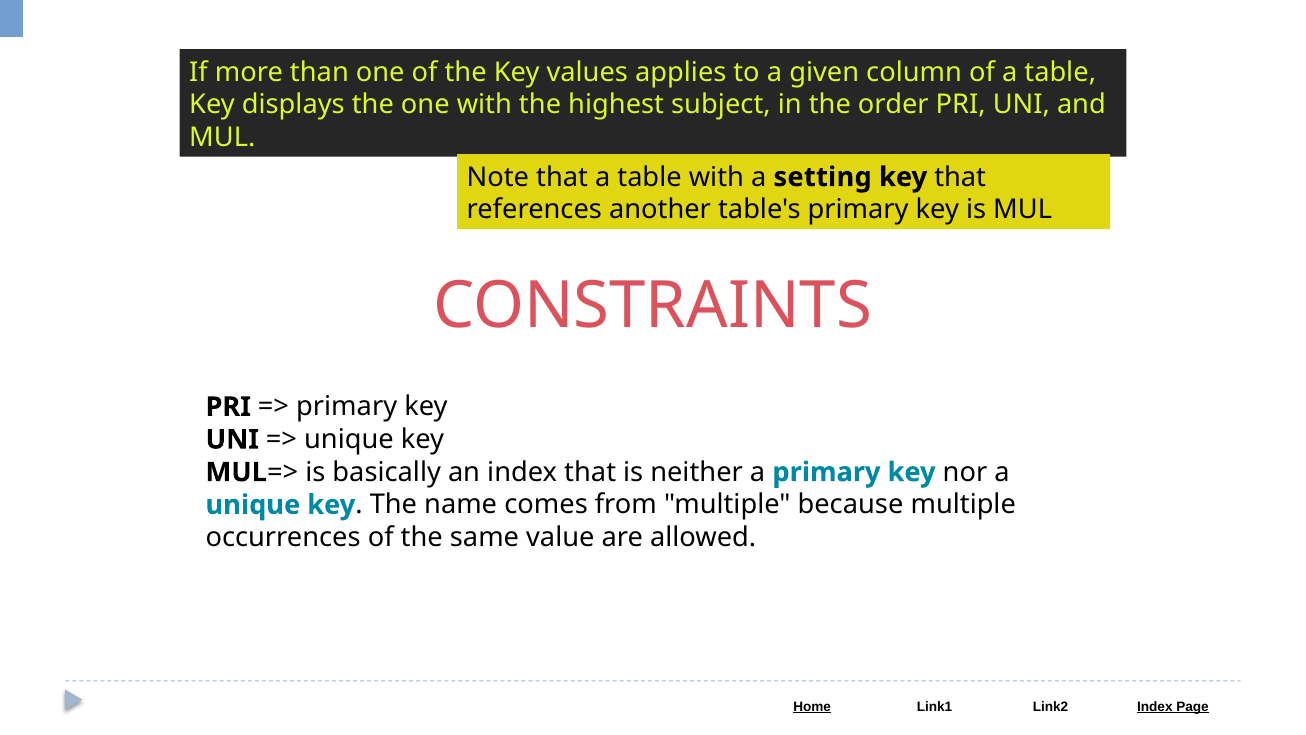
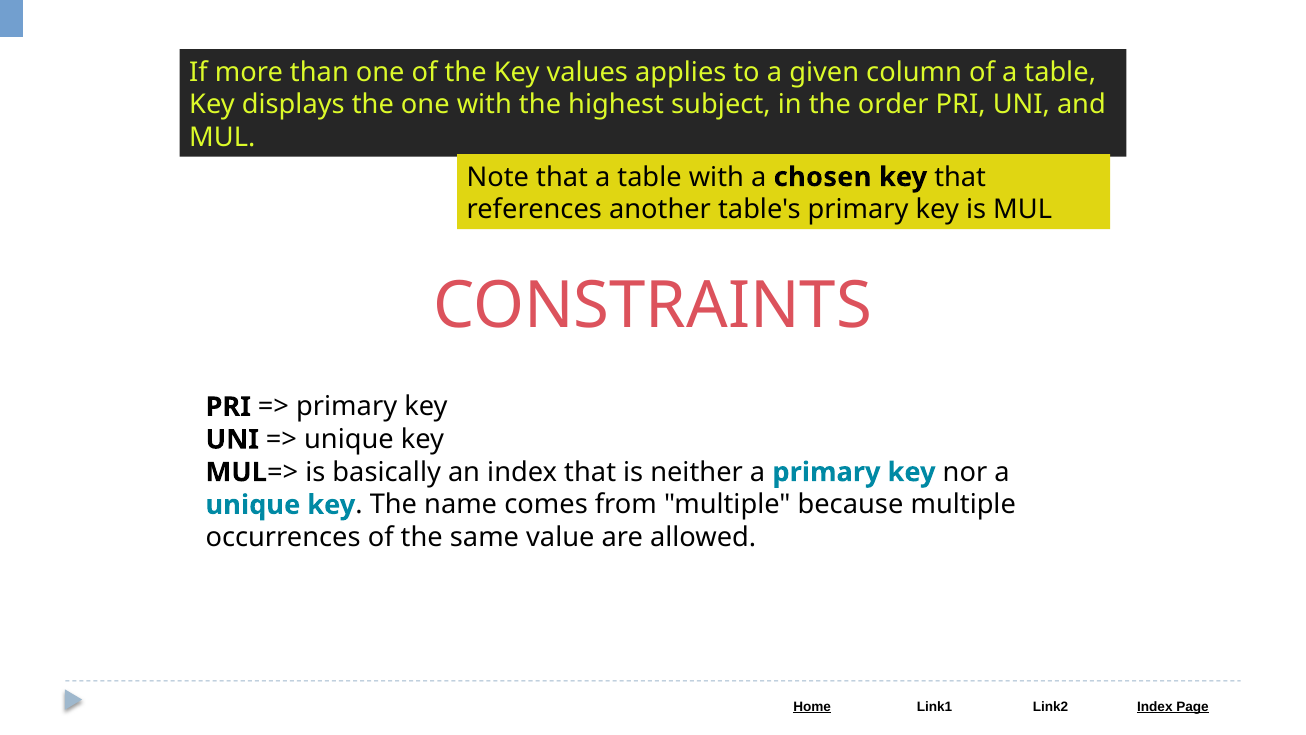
setting: setting -> chosen
